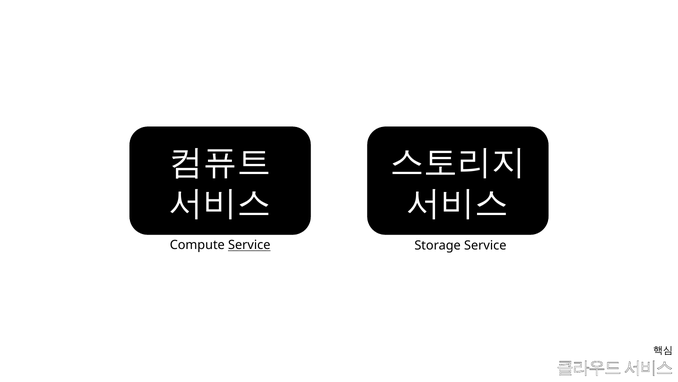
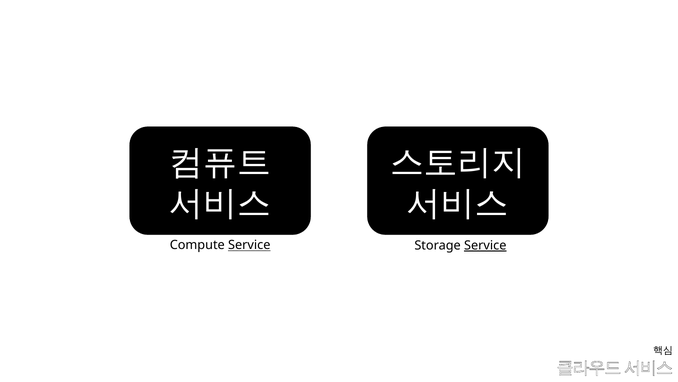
Service at (485, 245) underline: none -> present
